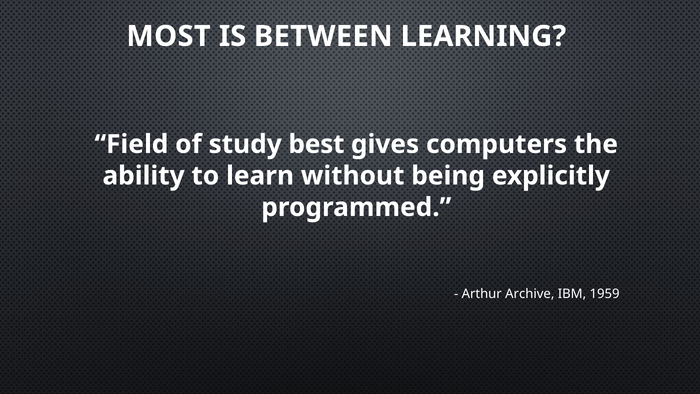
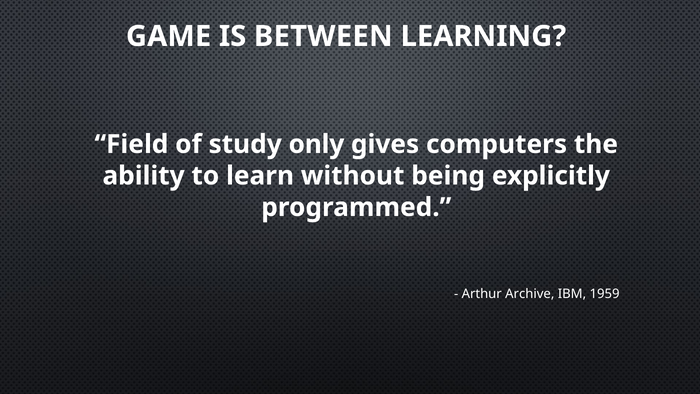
MOST: MOST -> GAME
best: best -> only
